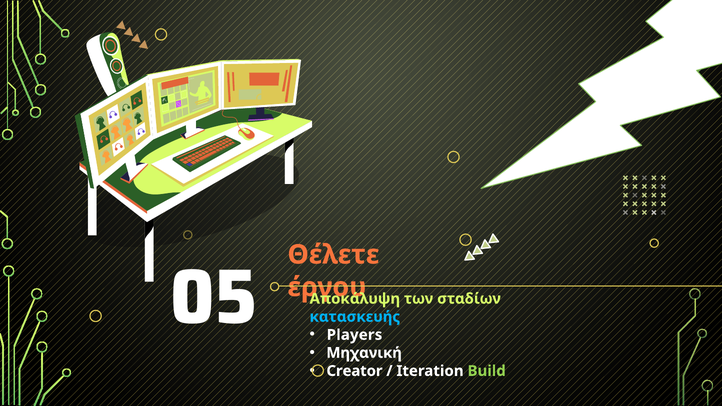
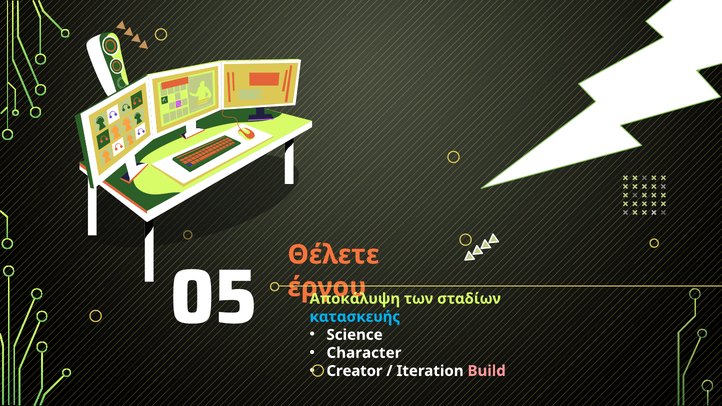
Players: Players -> Science
Μηχανική: Μηχανική -> Character
Build colour: light green -> pink
